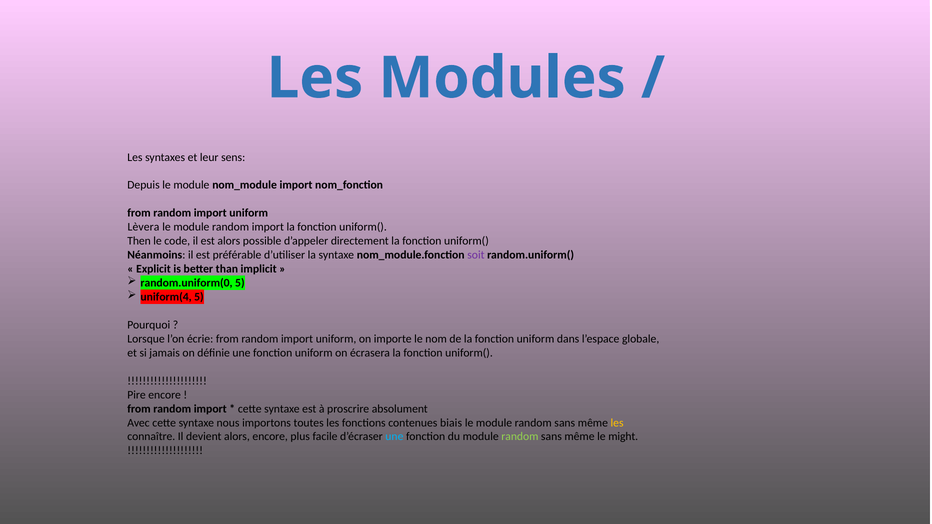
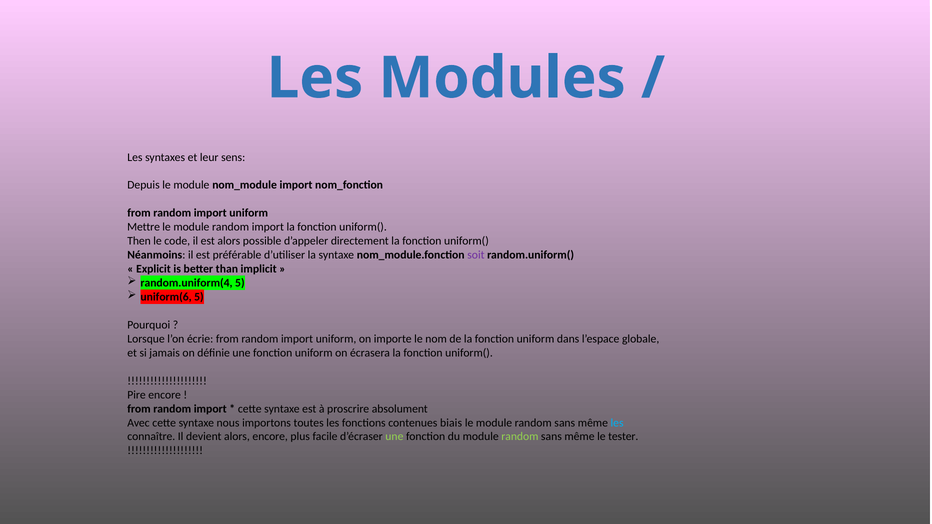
Lèvera: Lèvera -> Mettre
random.uniform(0: random.uniform(0 -> random.uniform(4
uniform(4: uniform(4 -> uniform(6
les at (617, 423) colour: yellow -> light blue
une at (394, 437) colour: light blue -> light green
might: might -> tester
